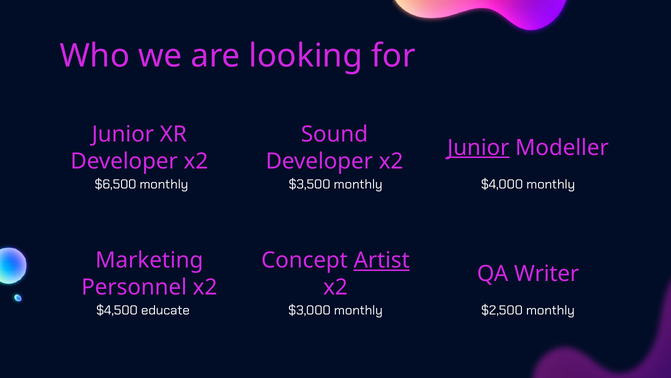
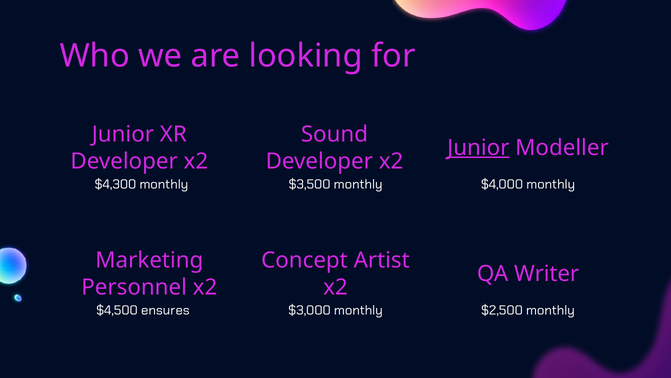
$6,500: $6,500 -> $4,300
Artist underline: present -> none
educate: educate -> ensures
